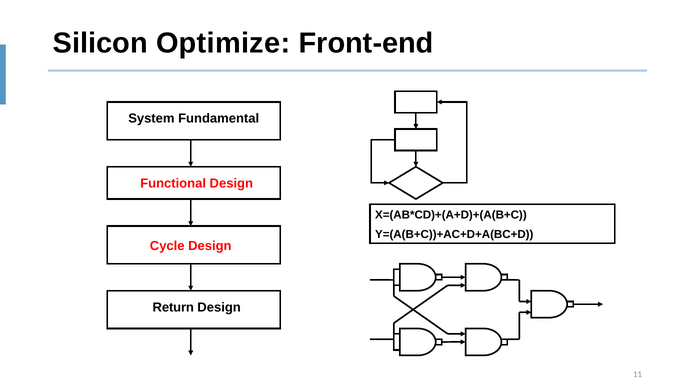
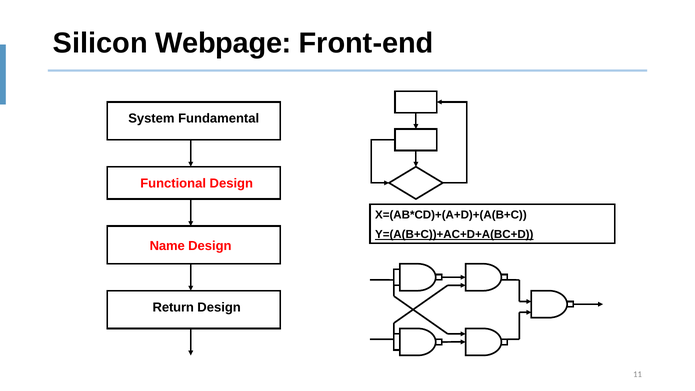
Optimize: Optimize -> Webpage
Y=(A(B+C))+AC+D+A(BC+D underline: none -> present
Cycle: Cycle -> Name
